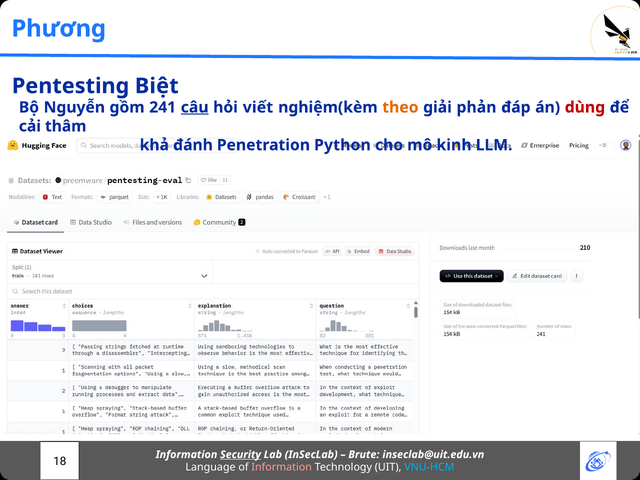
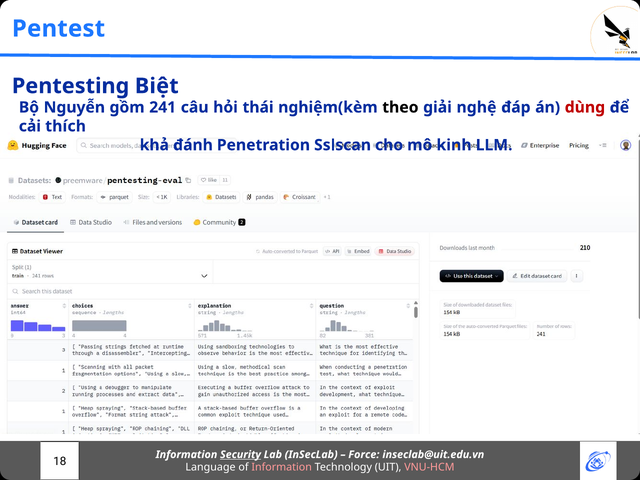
Phương: Phương -> Pentest
câu underline: present -> none
viết: viết -> thái
theo colour: orange -> black
phản: phản -> nghệ
thâm: thâm -> thích
Python: Python -> Sslscan
Brute: Brute -> Force
VNU-HCM colour: light blue -> pink
